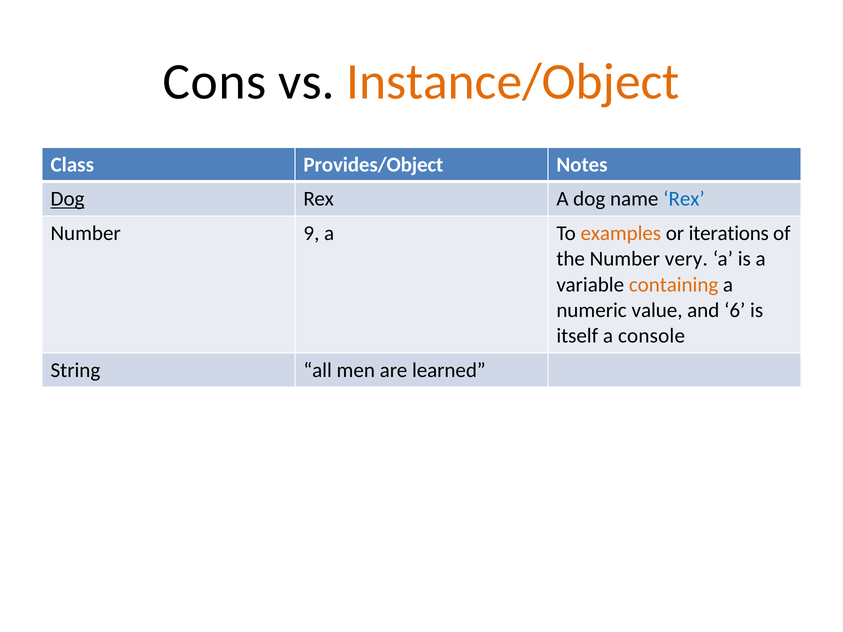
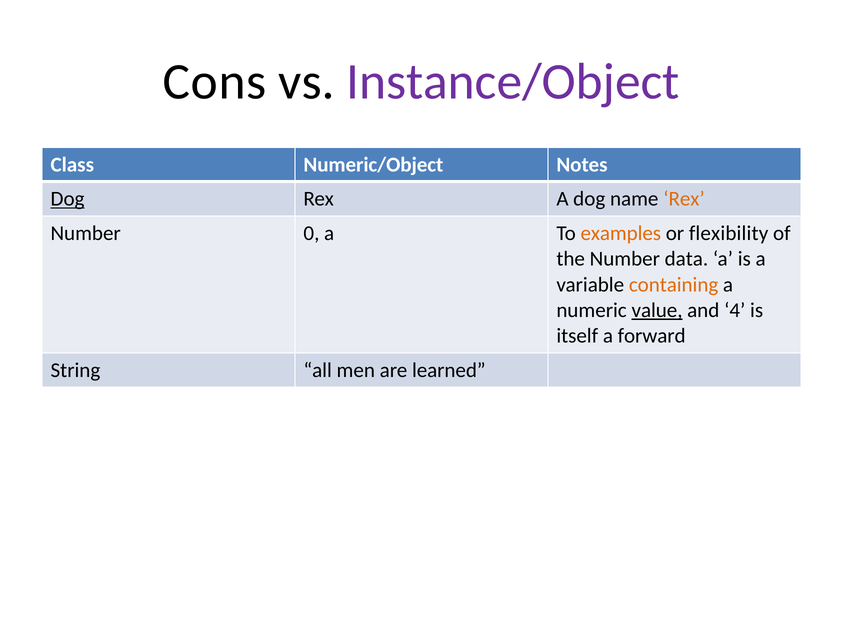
Instance/Object colour: orange -> purple
Provides/Object: Provides/Object -> Numeric/Object
Rex at (684, 199) colour: blue -> orange
9: 9 -> 0
iterations: iterations -> flexibility
very: very -> data
value underline: none -> present
6: 6 -> 4
console: console -> forward
